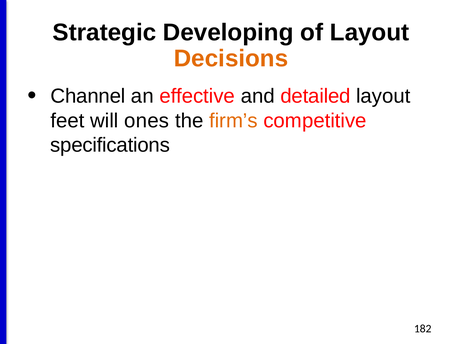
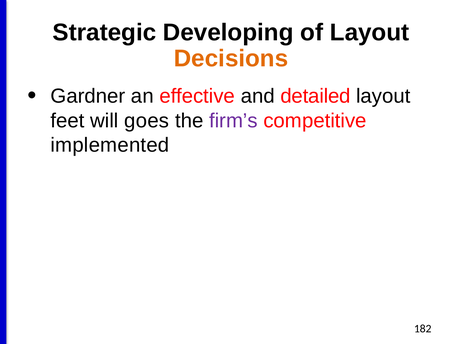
Channel: Channel -> Gardner
ones: ones -> goes
firm’s colour: orange -> purple
specifications: specifications -> implemented
